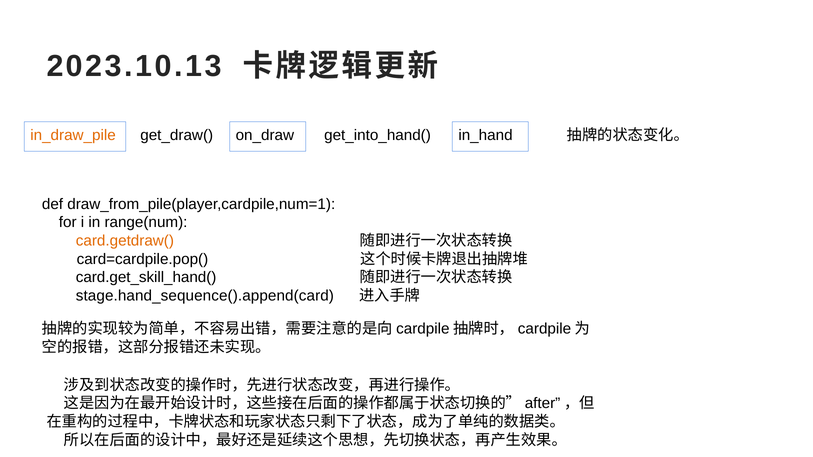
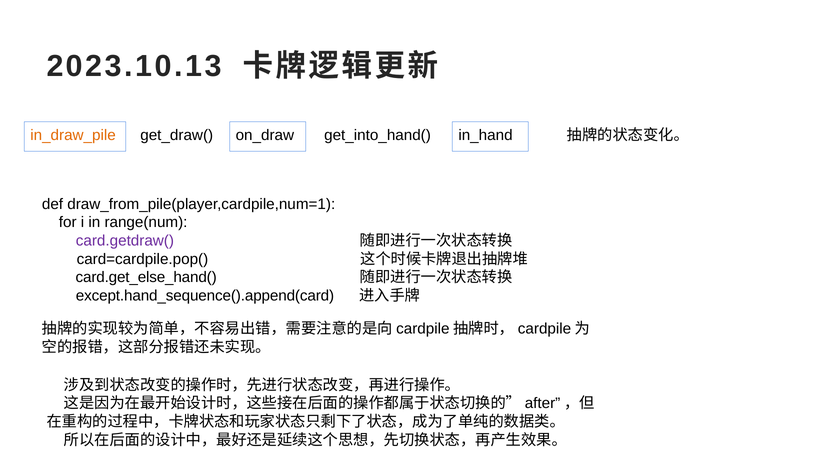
card.getdraw( colour: orange -> purple
card.get_skill_hand(: card.get_skill_hand( -> card.get_else_hand(
stage.hand_sequence().append(card: stage.hand_sequence().append(card -> except.hand_sequence().append(card
